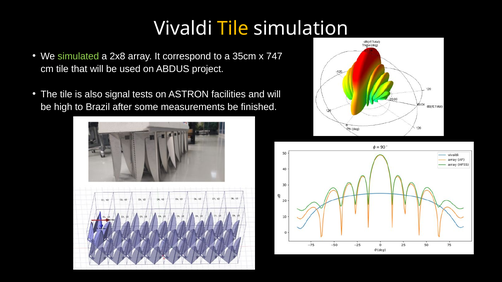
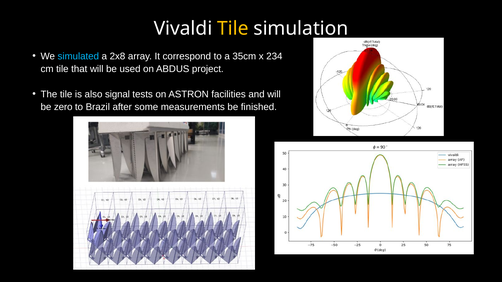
simulated colour: light green -> light blue
747: 747 -> 234
high: high -> zero
